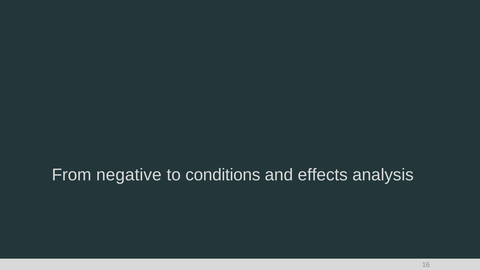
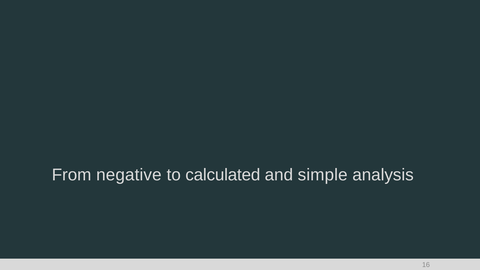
conditions: conditions -> calculated
effects: effects -> simple
